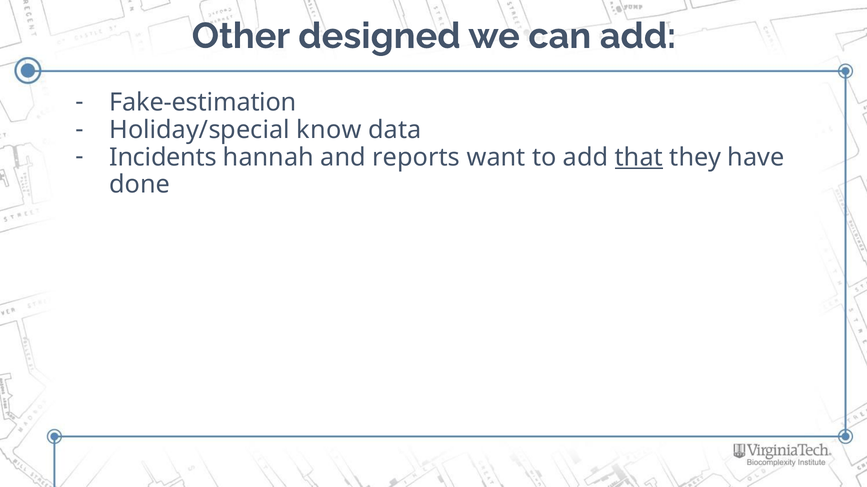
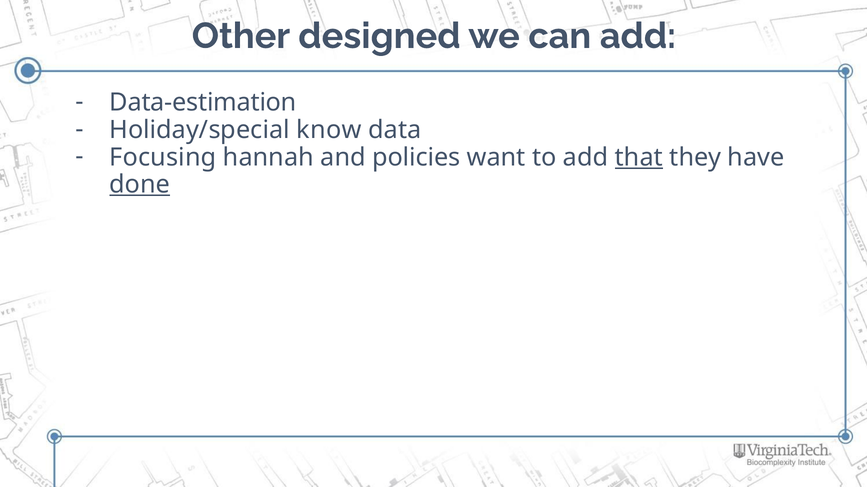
Fake-estimation: Fake-estimation -> Data-estimation
Incidents: Incidents -> Focusing
reports: reports -> policies
done underline: none -> present
